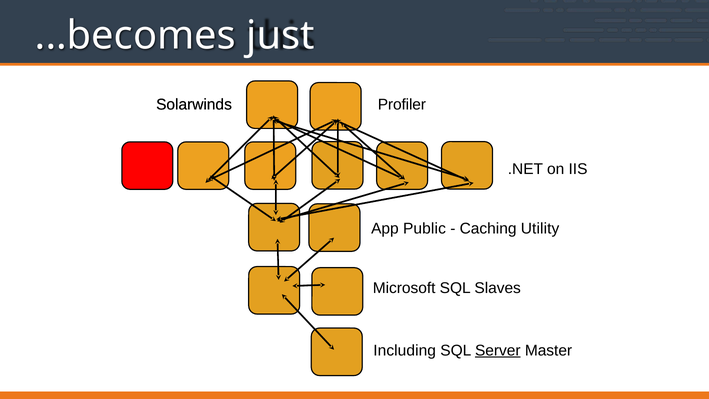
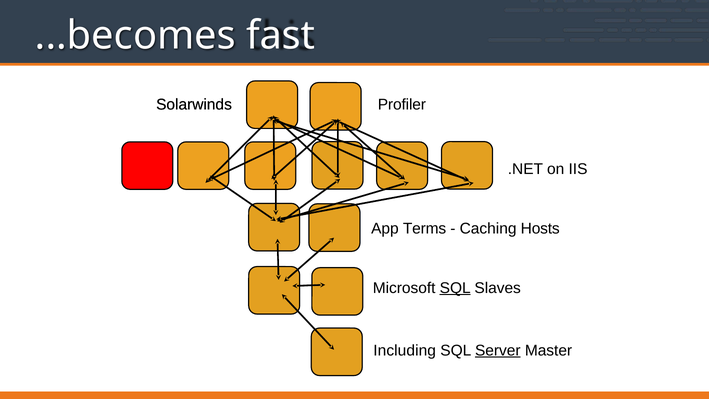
just: just -> fast
Public: Public -> Terms
Utility: Utility -> Hosts
SQL at (455, 288) underline: none -> present
